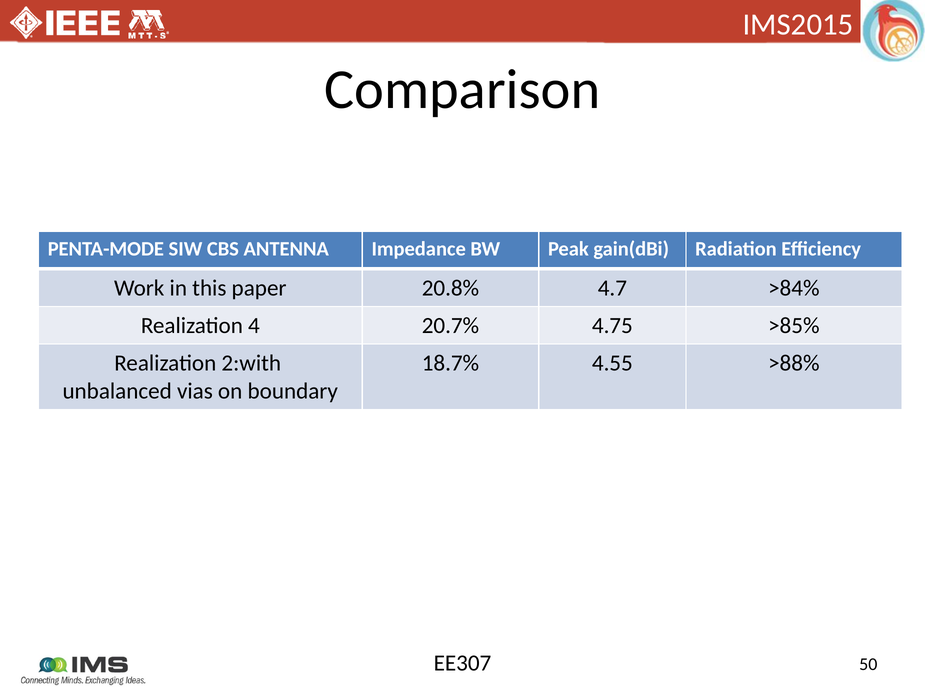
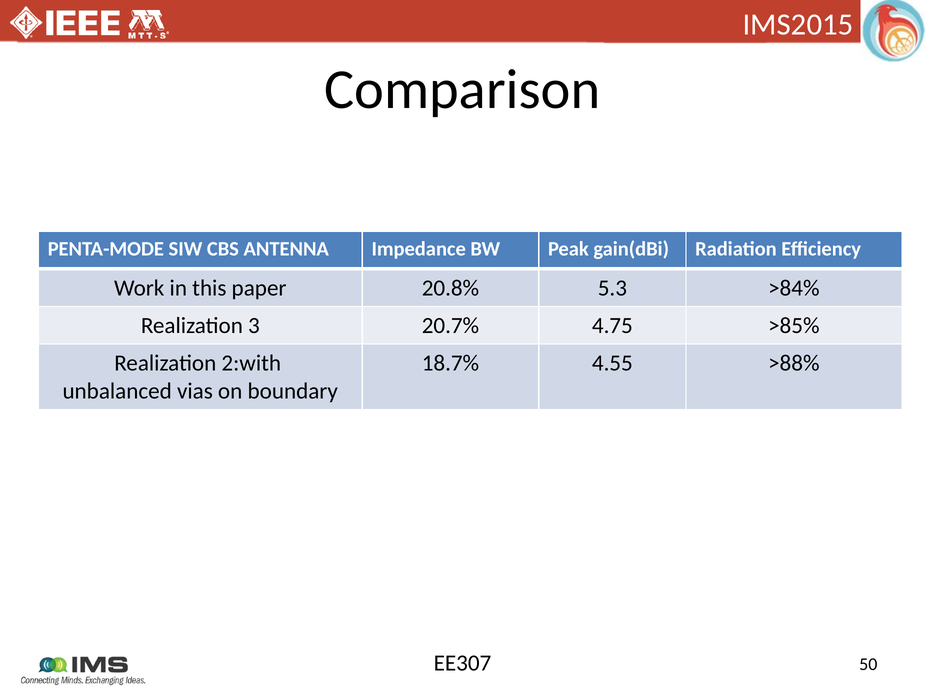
4.7: 4.7 -> 5.3
4: 4 -> 3
